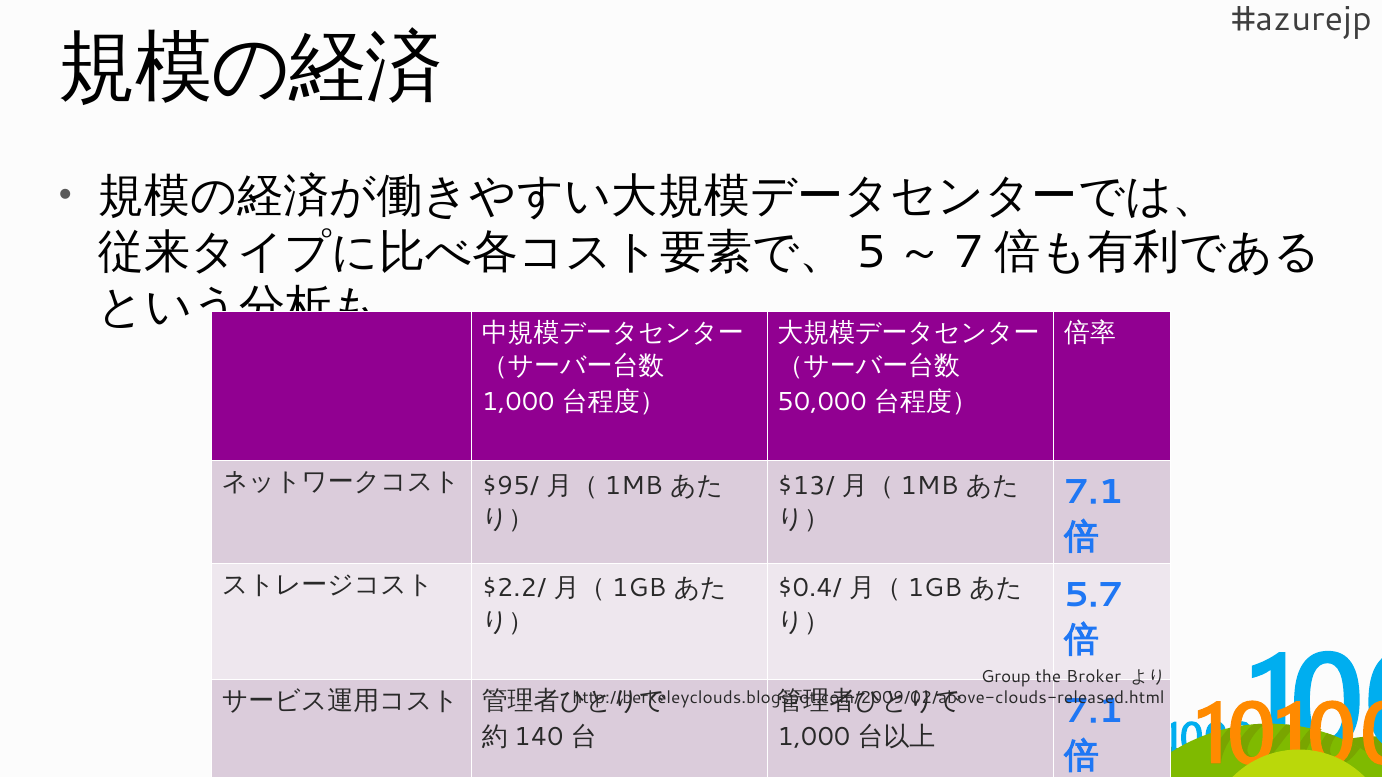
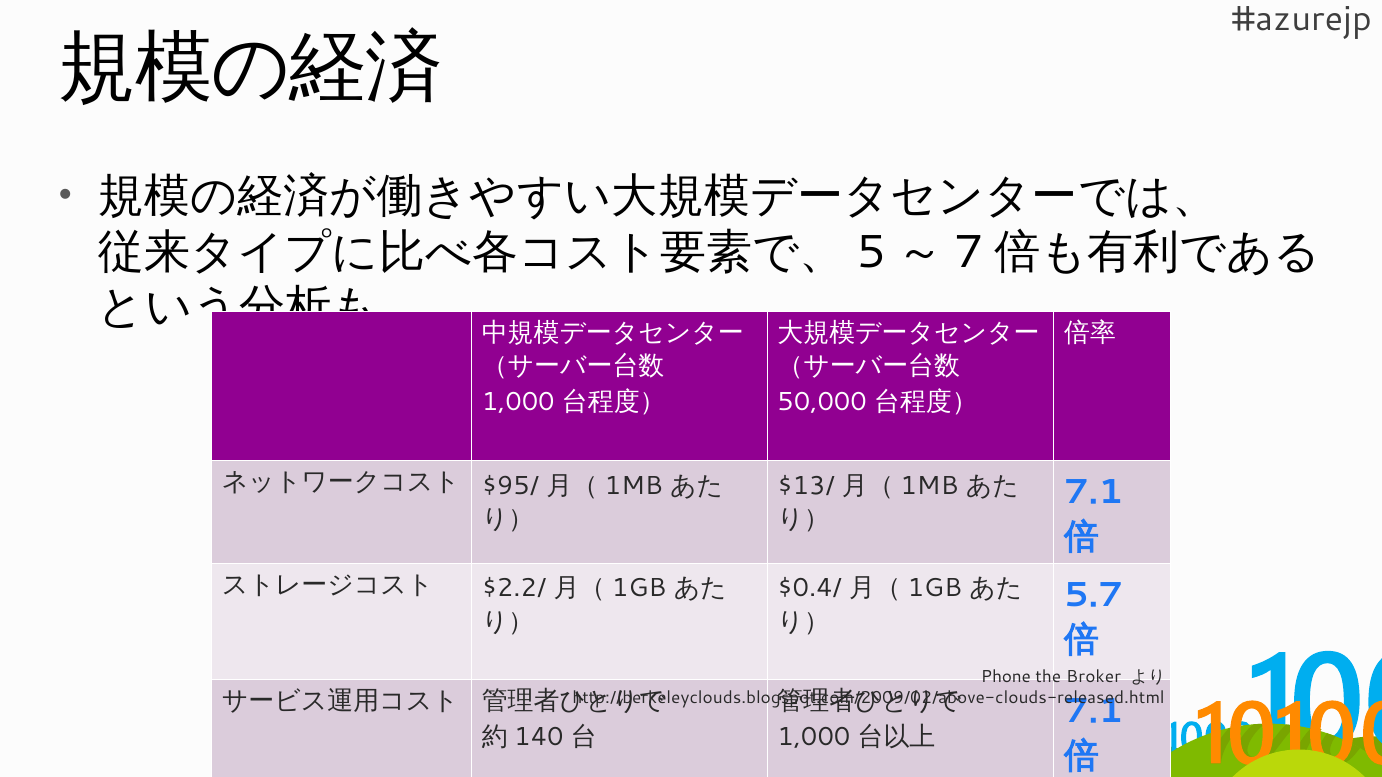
Group: Group -> Phone
